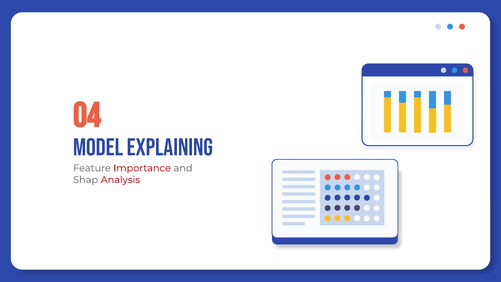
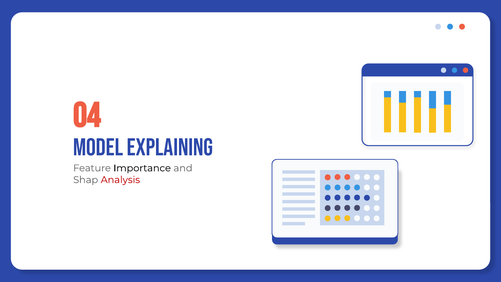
Importance colour: red -> black
